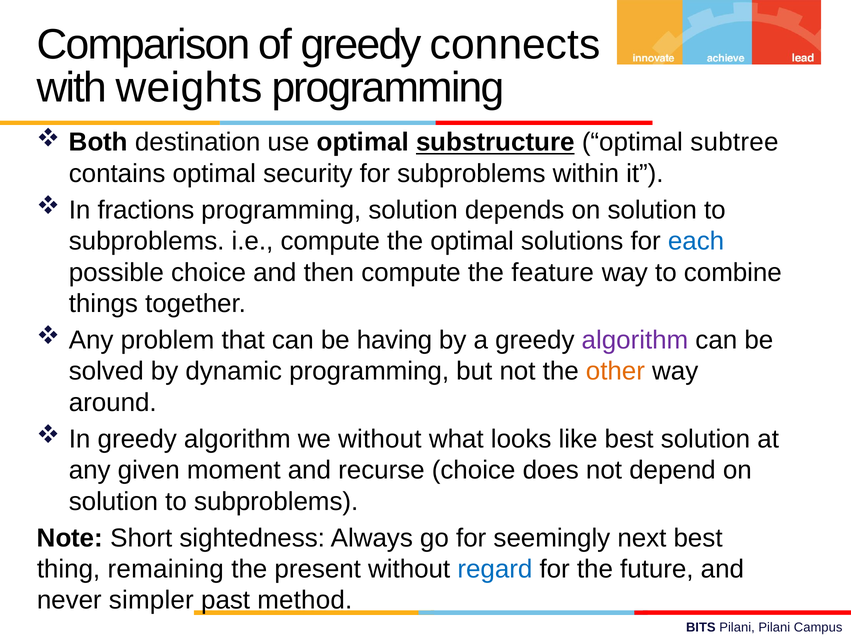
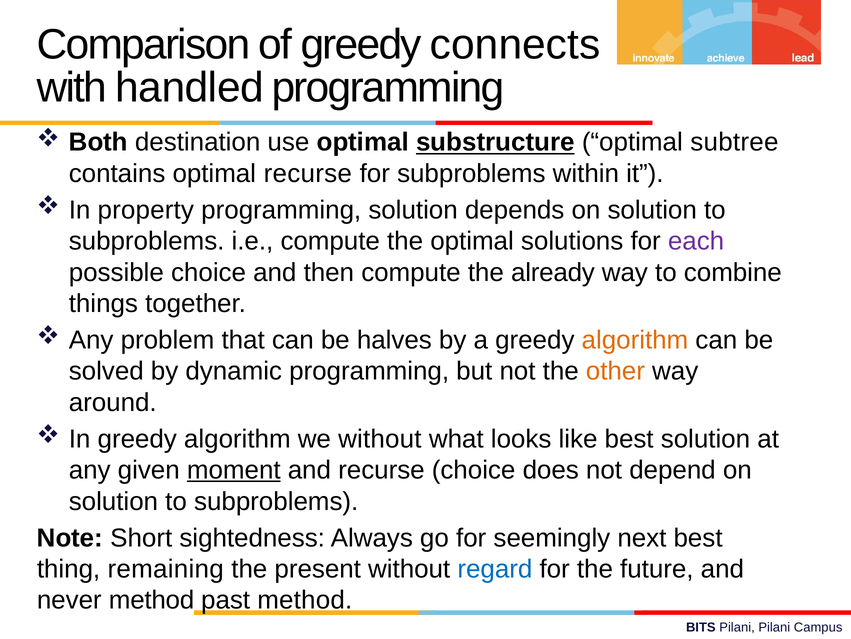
weights: weights -> handled
optimal security: security -> recurse
fractions: fractions -> property
each colour: blue -> purple
feature: feature -> already
having: having -> halves
algorithm at (635, 340) colour: purple -> orange
moment underline: none -> present
never simpler: simpler -> method
